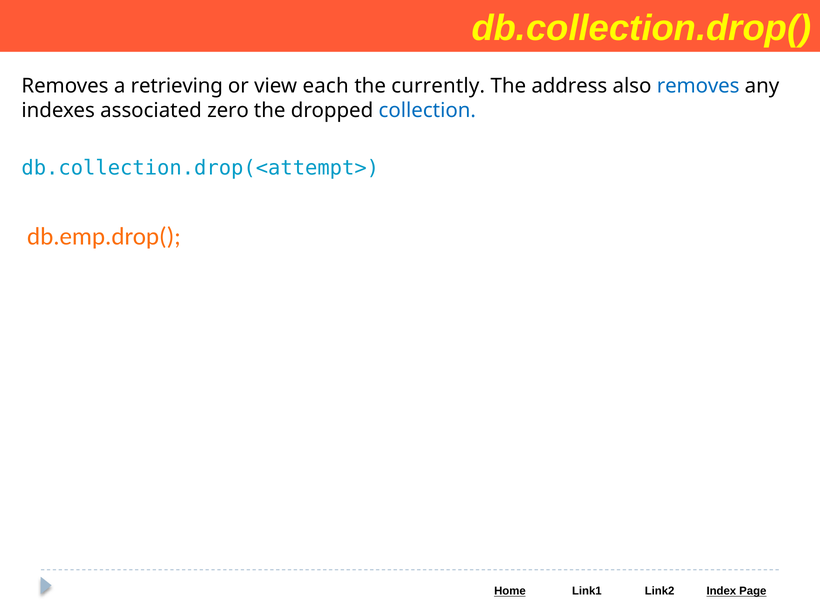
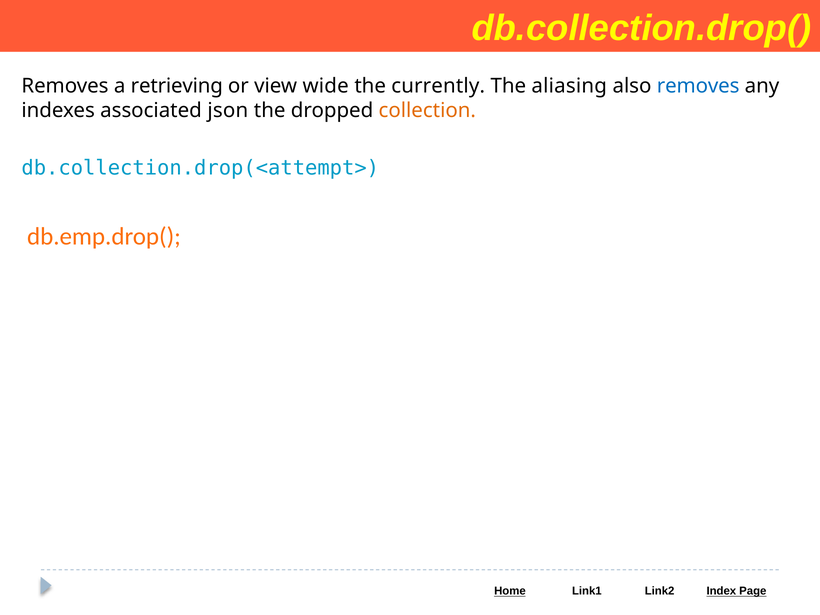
each: each -> wide
address: address -> aliasing
zero: zero -> json
collection colour: blue -> orange
